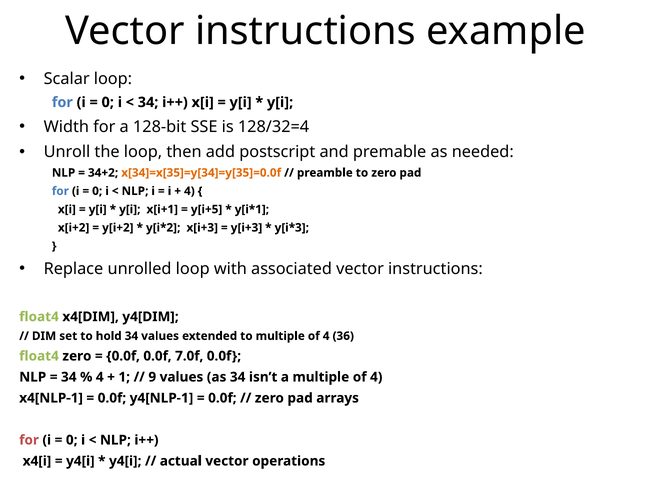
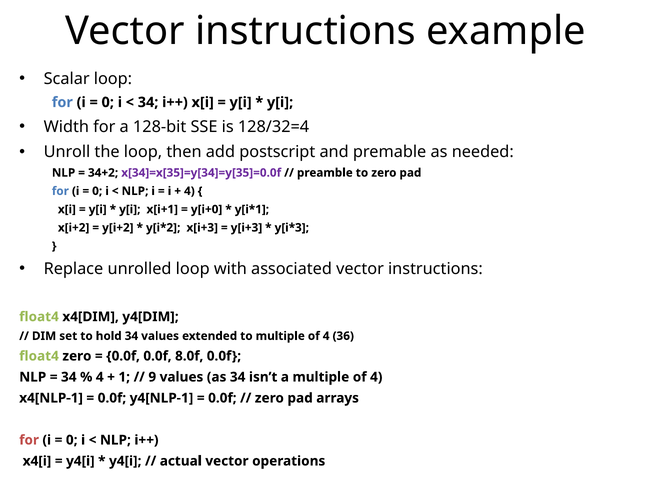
x[34]=x[35]=y[34]=y[35]=0.0f colour: orange -> purple
y[i+5: y[i+5 -> y[i+0
7.0f: 7.0f -> 8.0f
